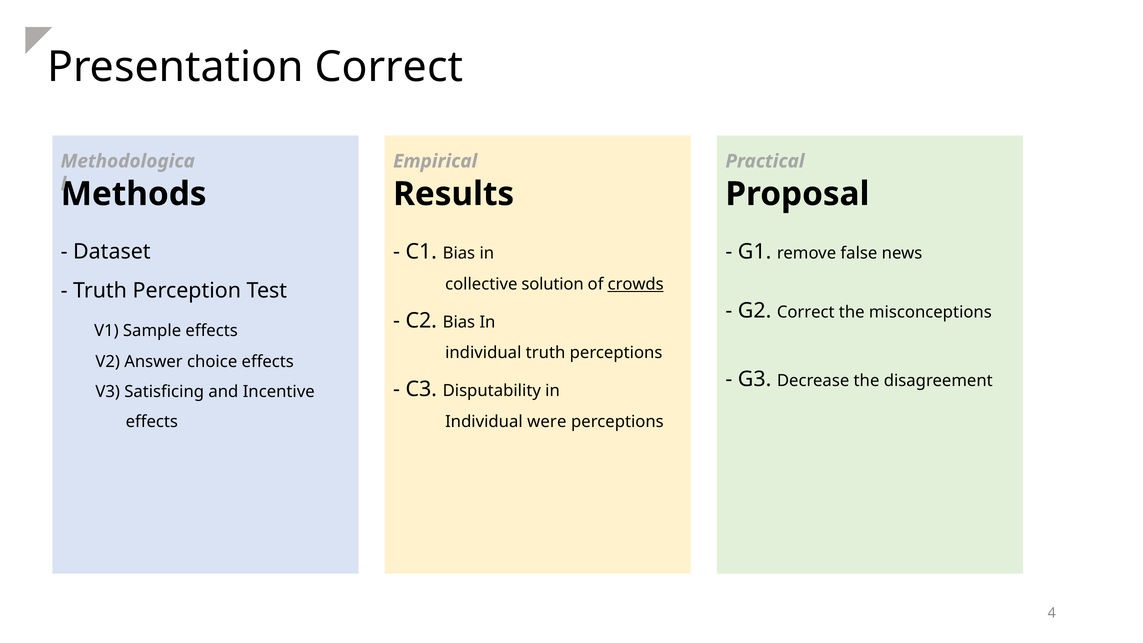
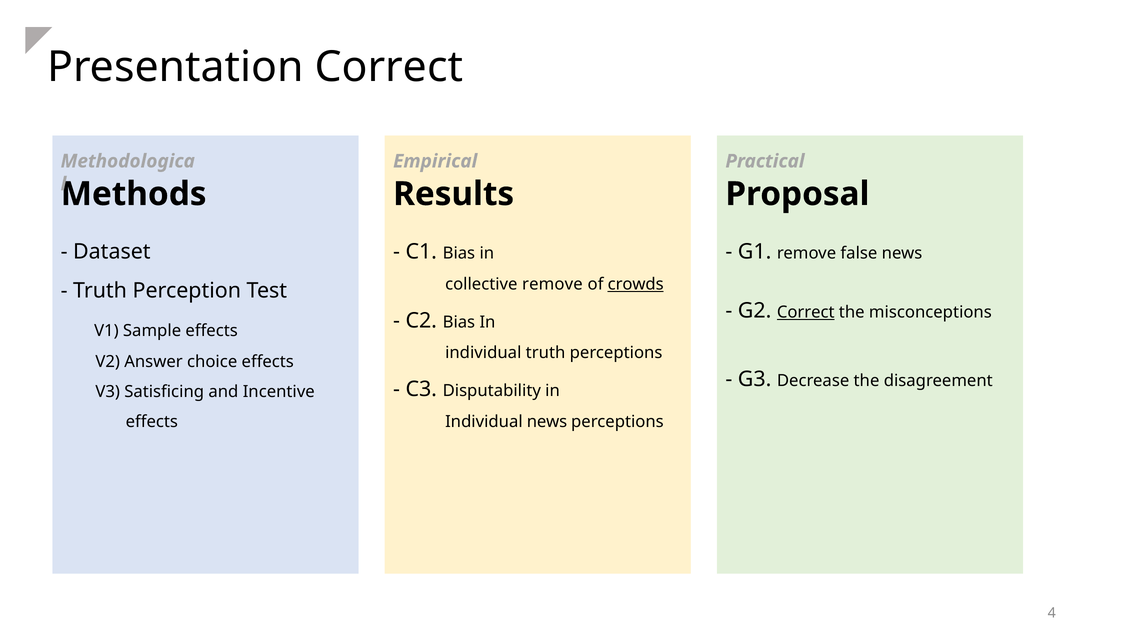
collective solution: solution -> remove
Correct at (806, 312) underline: none -> present
Individual were: were -> news
